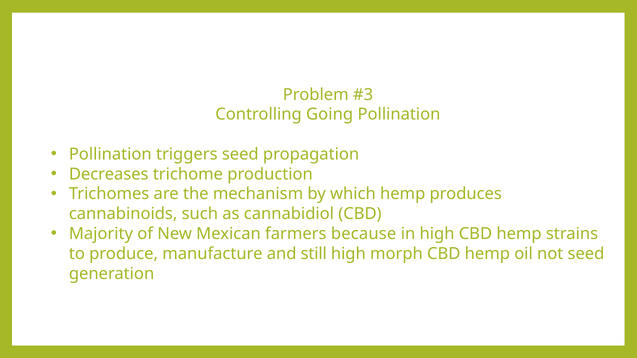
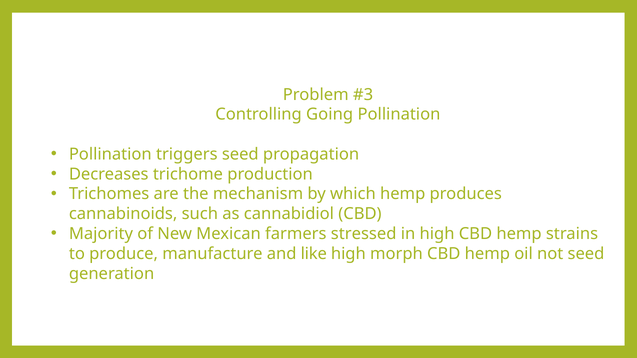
because: because -> stressed
still: still -> like
